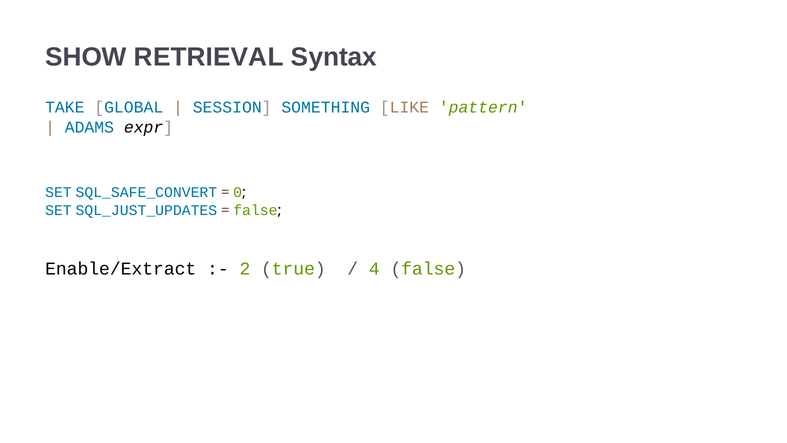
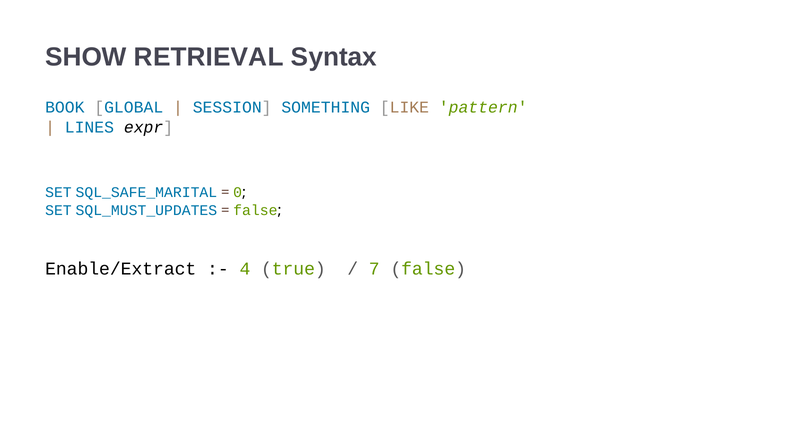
TAKE: TAKE -> BOOK
ADAMS: ADAMS -> LINES
SQL_SAFE_CONVERT: SQL_SAFE_CONVERT -> SQL_SAFE_MARITAL
SQL_JUST_UPDATES: SQL_JUST_UPDATES -> SQL_MUST_UPDATES
2: 2 -> 4
4: 4 -> 7
